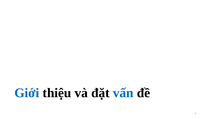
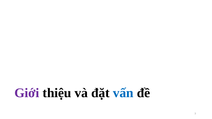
Giới colour: blue -> purple
